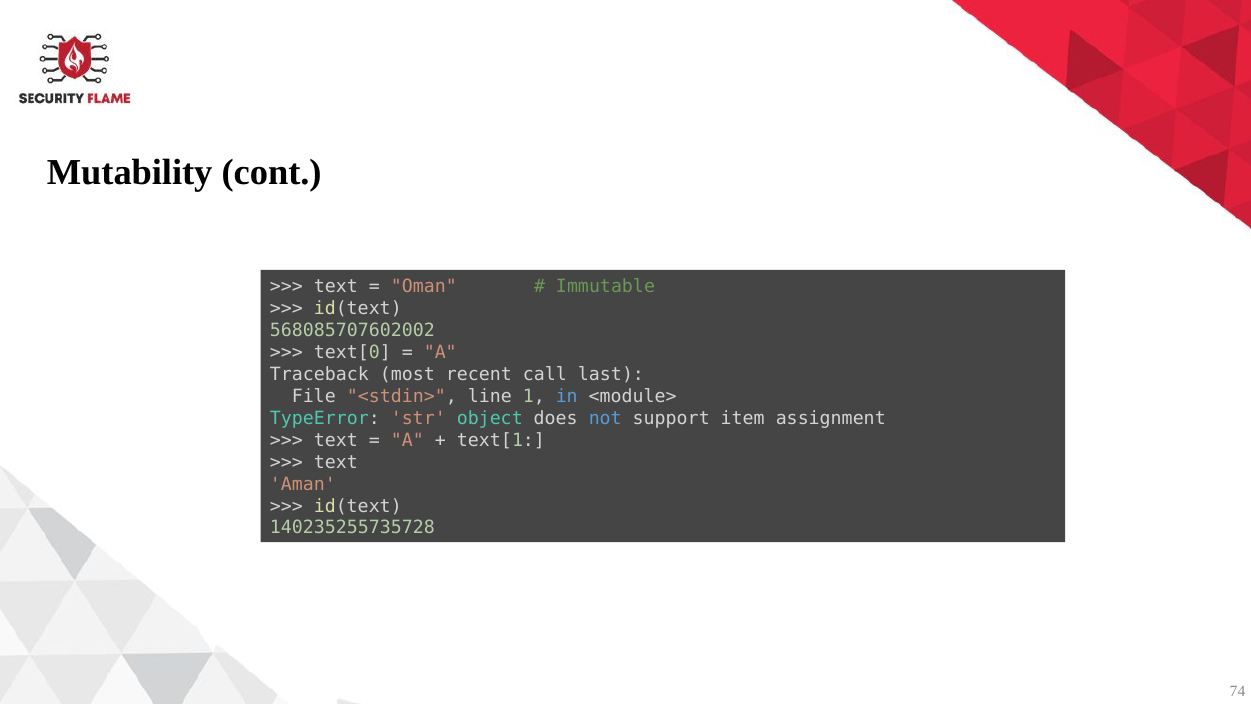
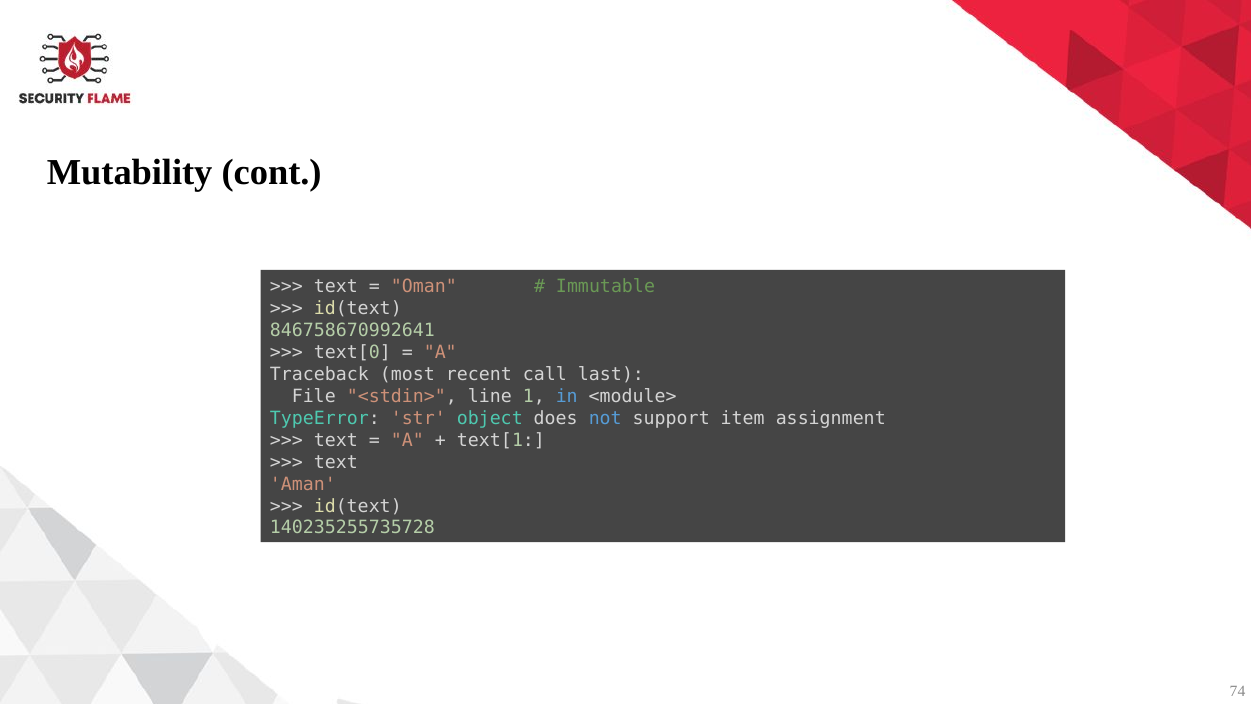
568085707602002: 568085707602002 -> 846758670992641
